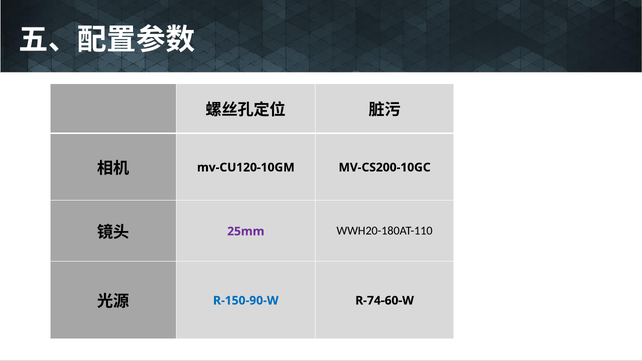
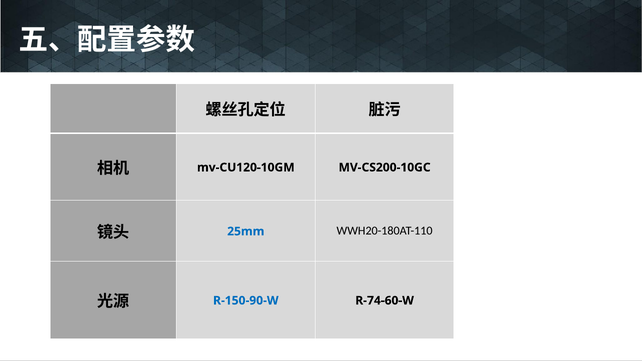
25mm colour: purple -> blue
